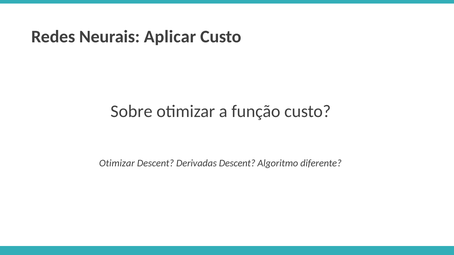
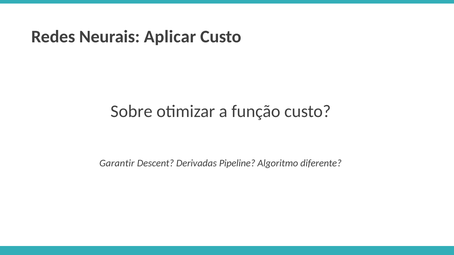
Otimizar at (117, 163): Otimizar -> Garantir
Derivadas Descent: Descent -> Pipeline
